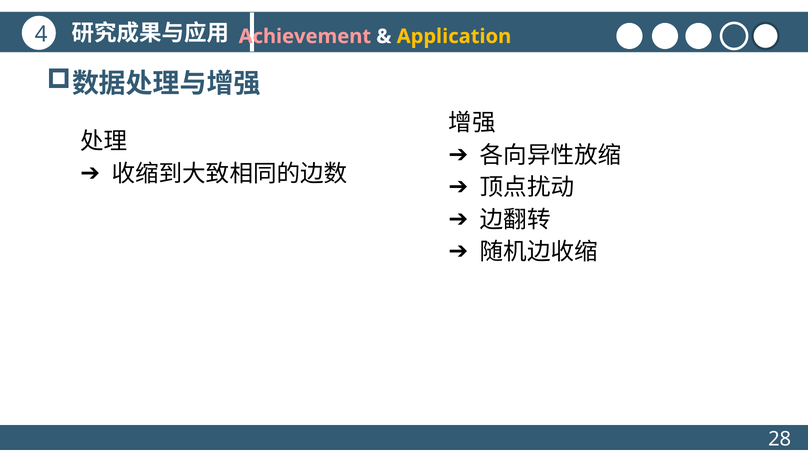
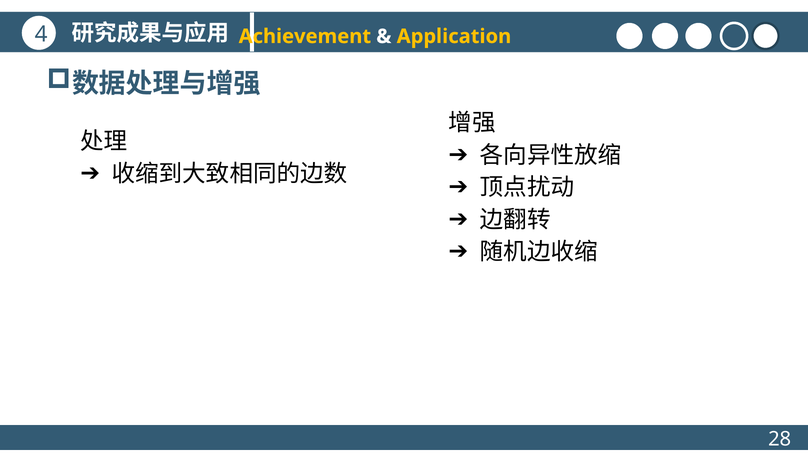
Achievement colour: pink -> yellow
